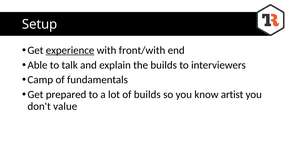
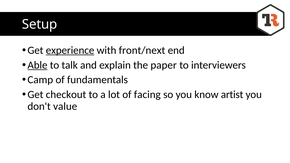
front/with: front/with -> front/next
Able underline: none -> present
the builds: builds -> paper
prepared: prepared -> checkout
of builds: builds -> facing
